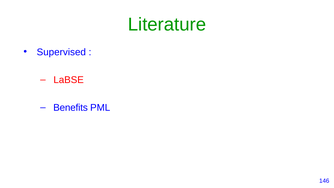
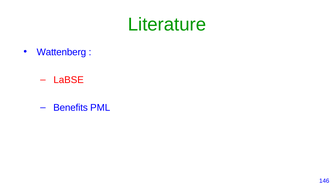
Supervised: Supervised -> Wattenberg
